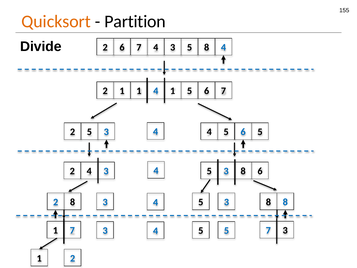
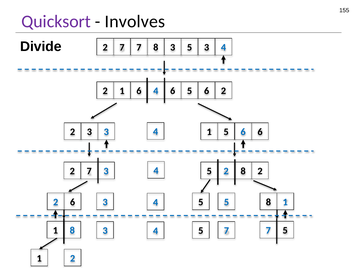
Quicksort colour: orange -> purple
Partition: Partition -> Involves
6 at (122, 47): 6 -> 7
7 4: 4 -> 8
3 5 8: 8 -> 3
1 1: 1 -> 6
1 at (173, 91): 1 -> 6
5 6 7: 7 -> 2
2 5: 5 -> 3
4 at (209, 132): 4 -> 1
6 5: 5 -> 6
4 at (89, 171): 4 -> 7
3 at (226, 171): 3 -> 2
8 6: 6 -> 2
2 8: 8 -> 6
3 at (226, 202): 3 -> 5
8 8: 8 -> 1
1 7: 7 -> 8
7 3: 3 -> 5
5 at (226, 230): 5 -> 7
